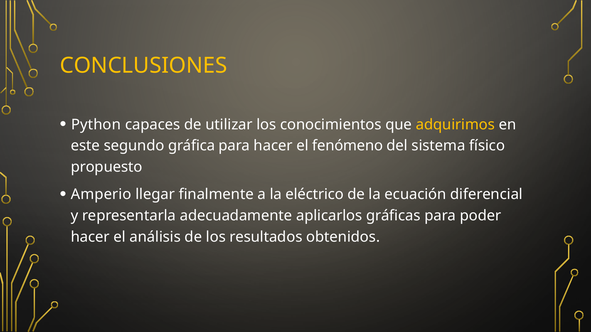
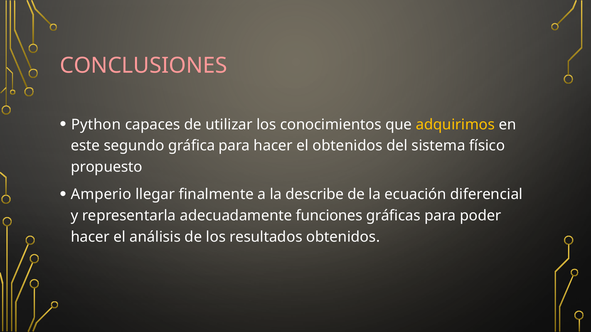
CONCLUSIONES colour: yellow -> pink
el fenómeno: fenómeno -> obtenidos
eléctrico: eléctrico -> describe
aplicarlos: aplicarlos -> funciones
